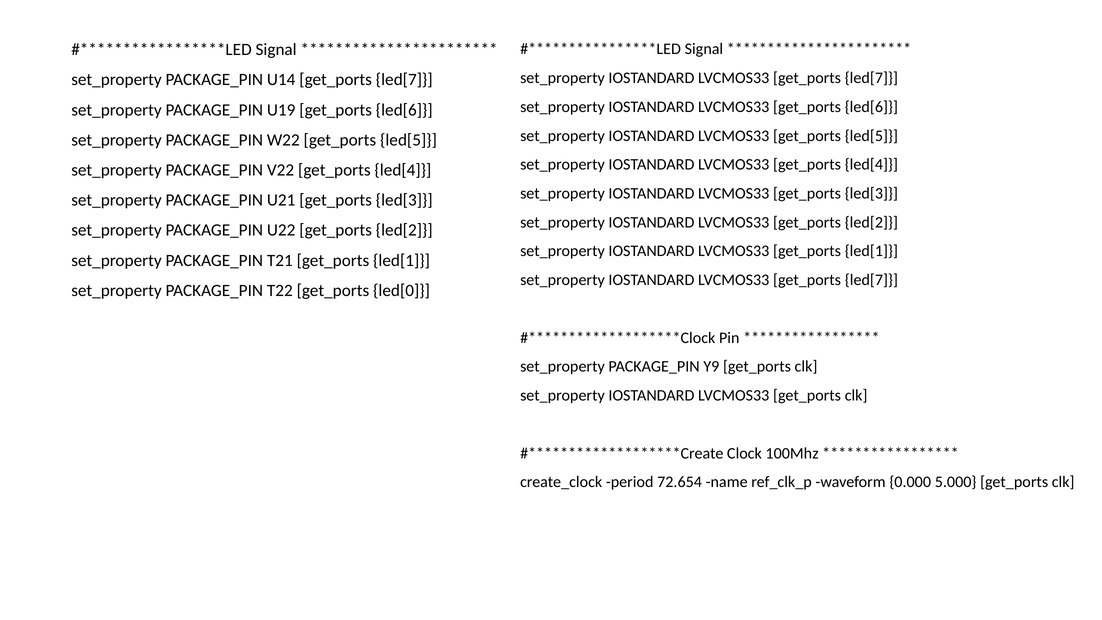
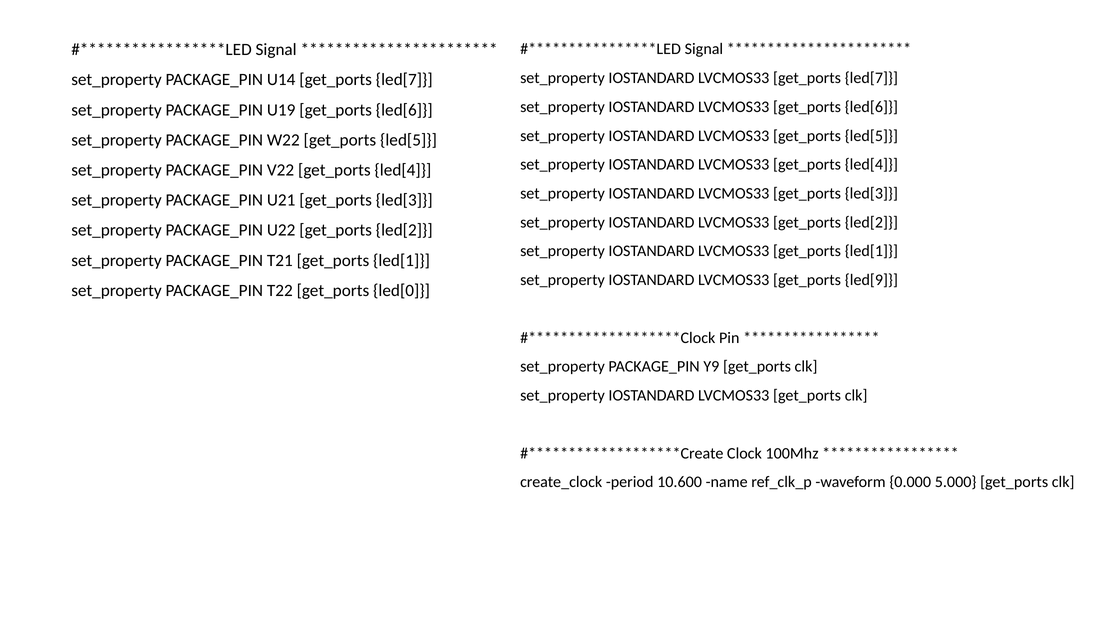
led[7 at (871, 280): led[7 -> led[9
72.654: 72.654 -> 10.600
